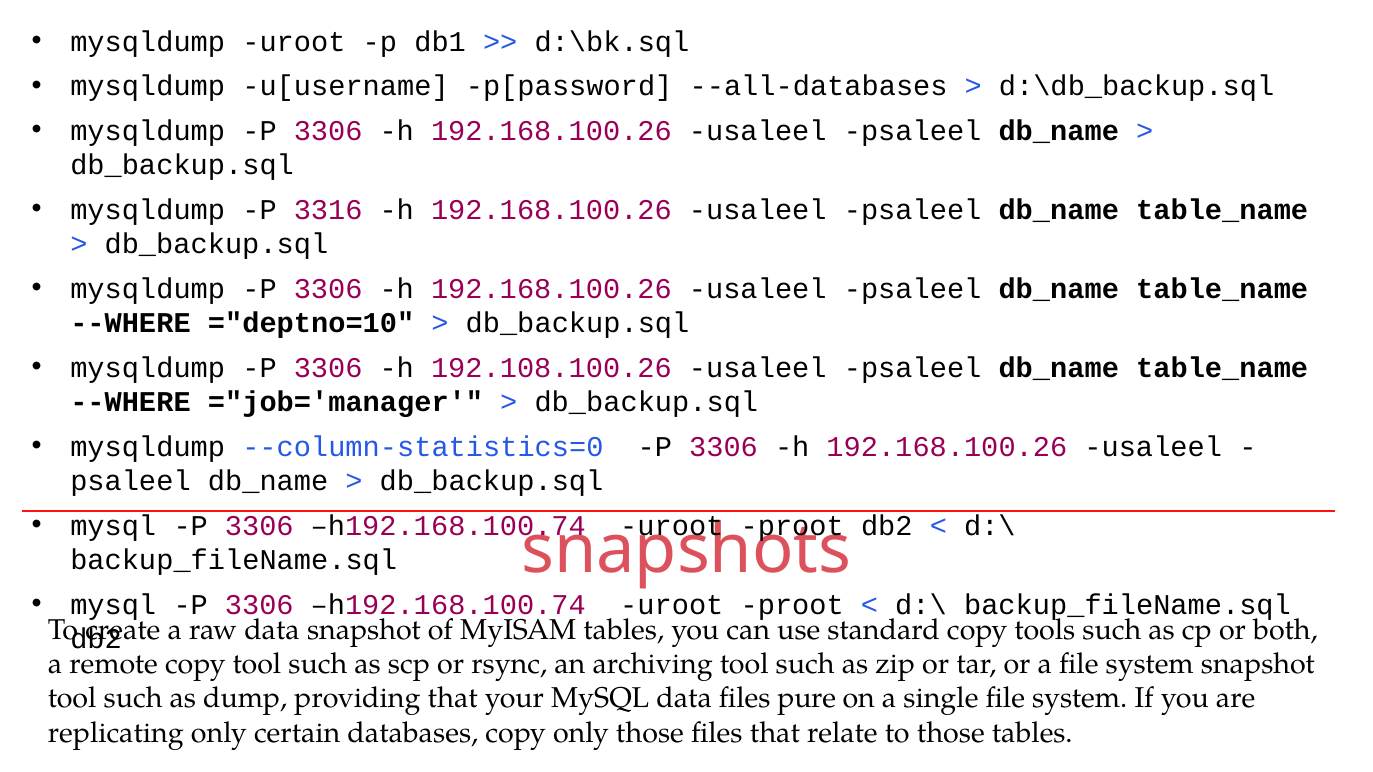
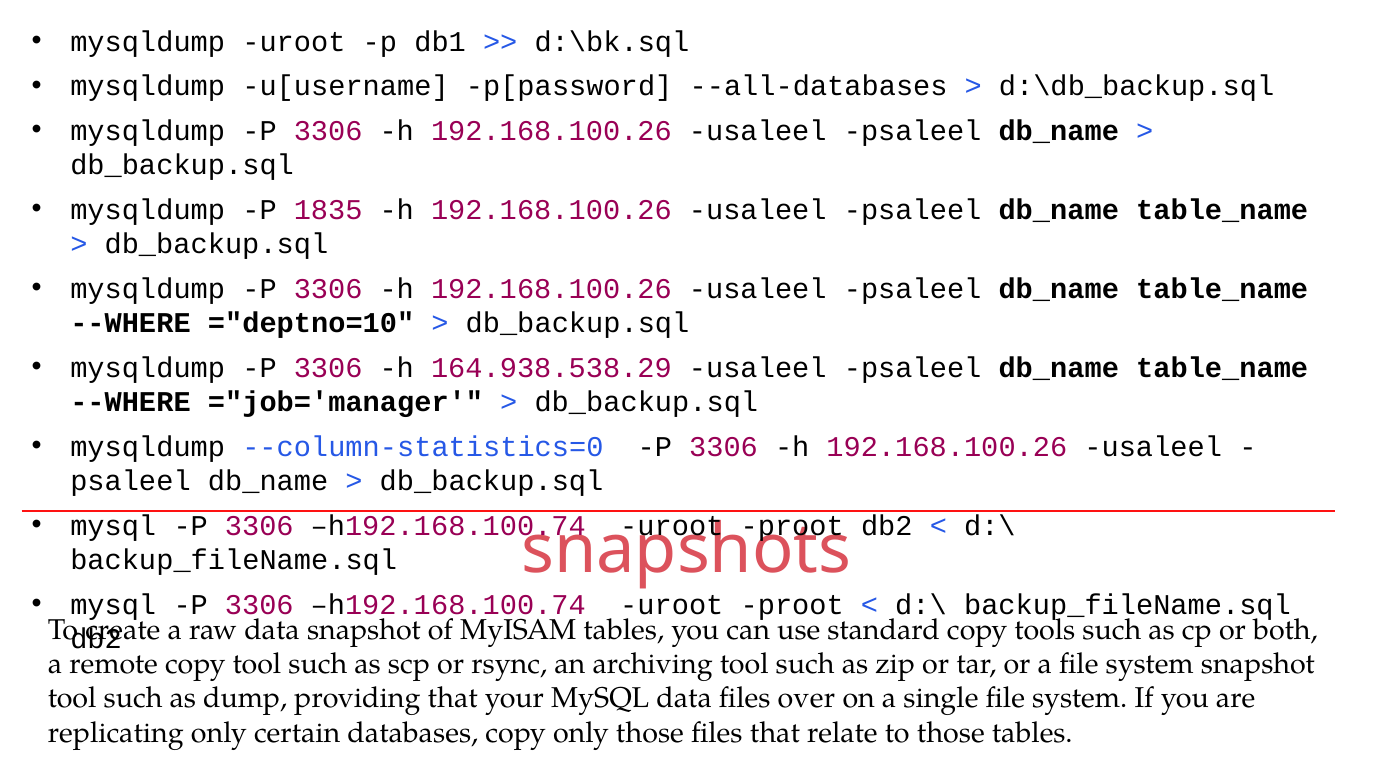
3316: 3316 -> 1835
192.108.100.26: 192.108.100.26 -> 164.938.538.29
pure: pure -> over
